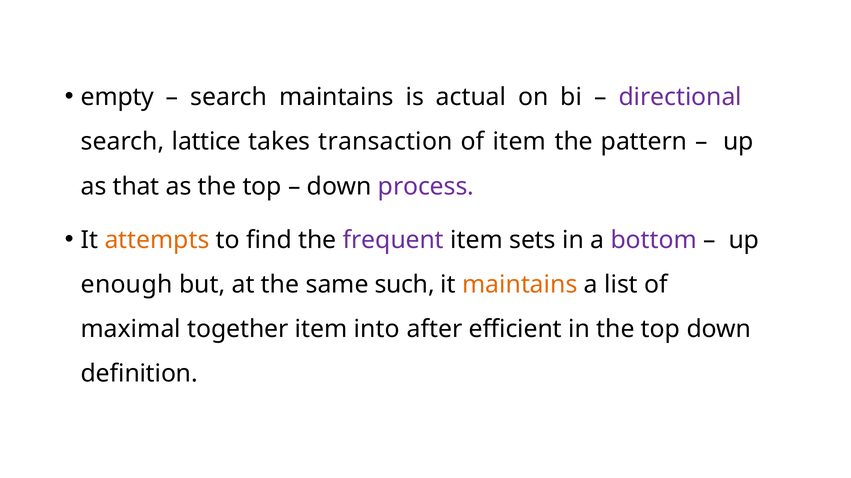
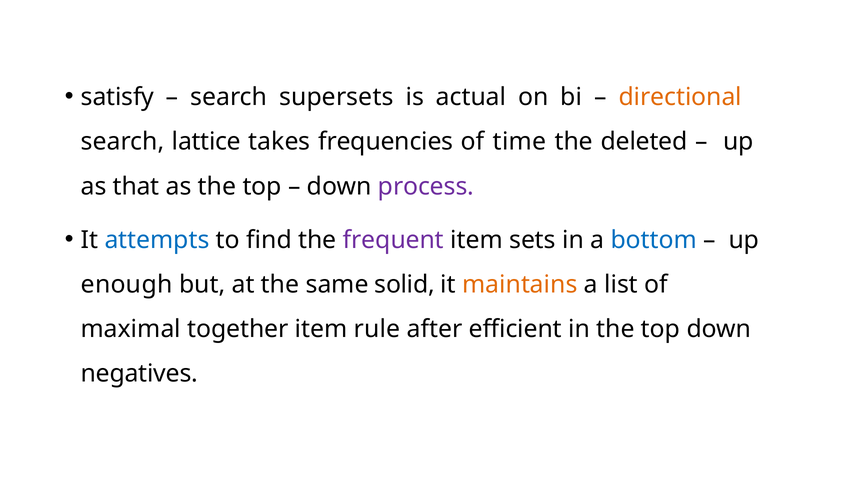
empty: empty -> satisfy
search maintains: maintains -> supersets
directional colour: purple -> orange
transaction: transaction -> frequencies
of item: item -> time
pattern: pattern -> deleted
attempts colour: orange -> blue
bottom colour: purple -> blue
such: such -> solid
into: into -> rule
definition: definition -> negatives
